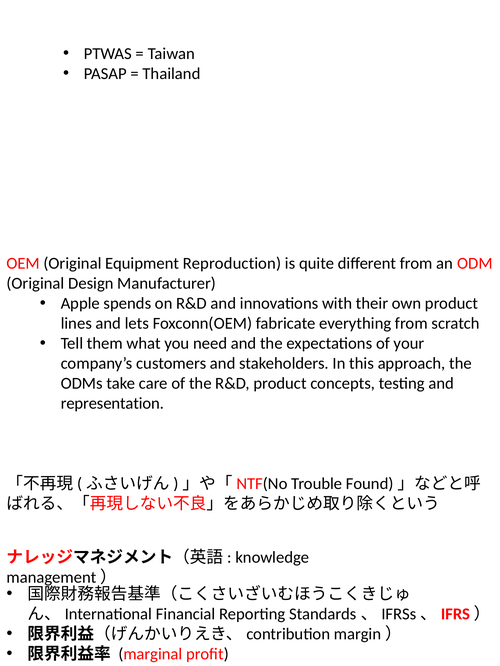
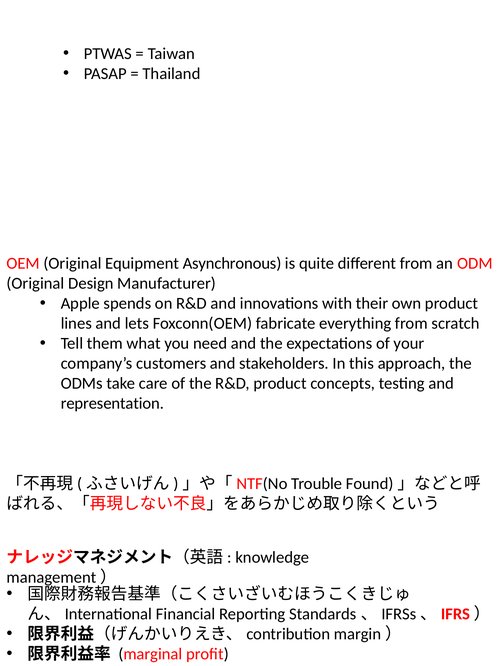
Reproduction: Reproduction -> Asynchronous
